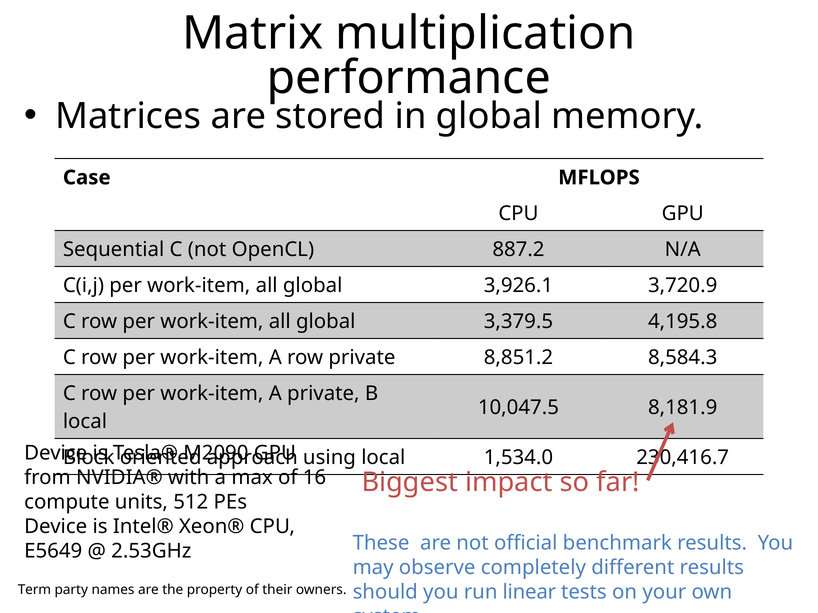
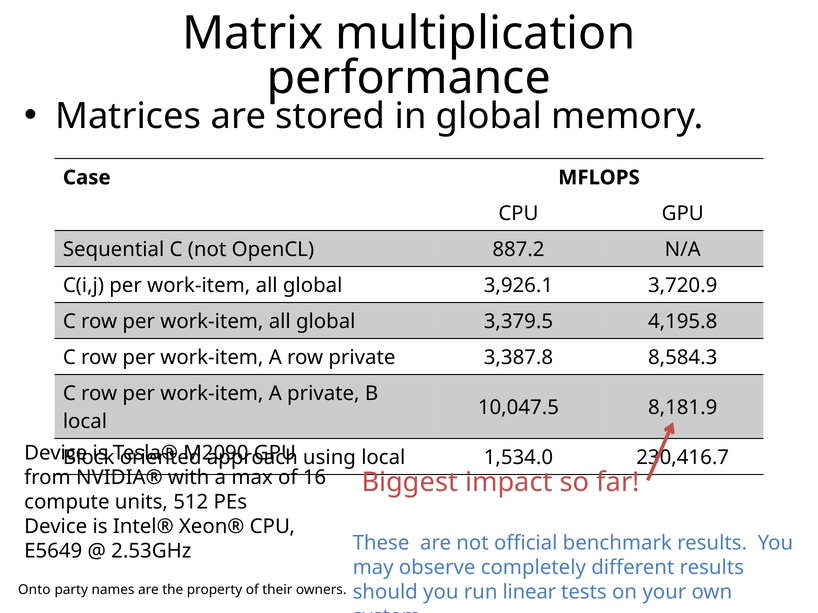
8,851.2: 8,851.2 -> 3,387.8
Term: Term -> Onto
